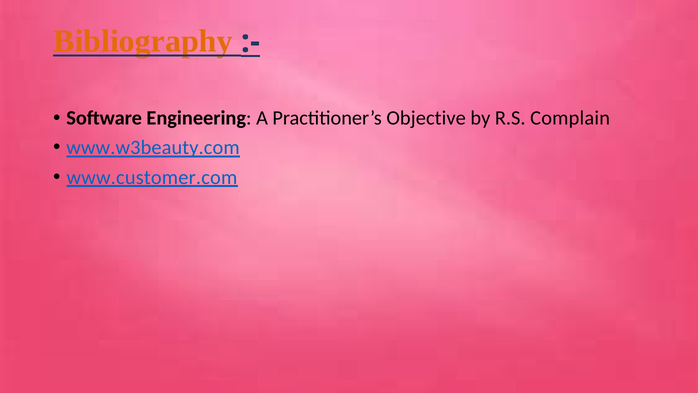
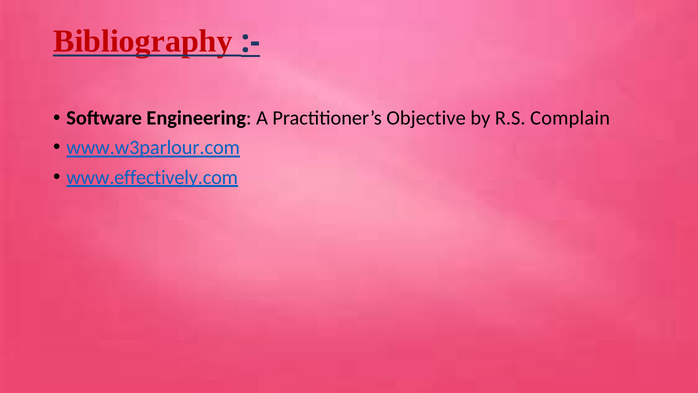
Bibliography colour: orange -> red
www.w3beauty.com: www.w3beauty.com -> www.w3parlour.com
www.customer.com: www.customer.com -> www.effectively.com
